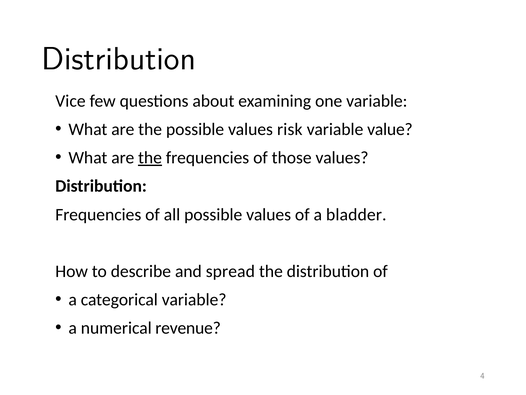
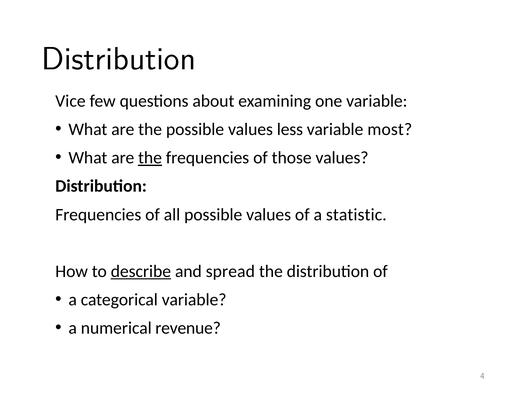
risk: risk -> less
value: value -> most
bladder: bladder -> statistic
describe underline: none -> present
